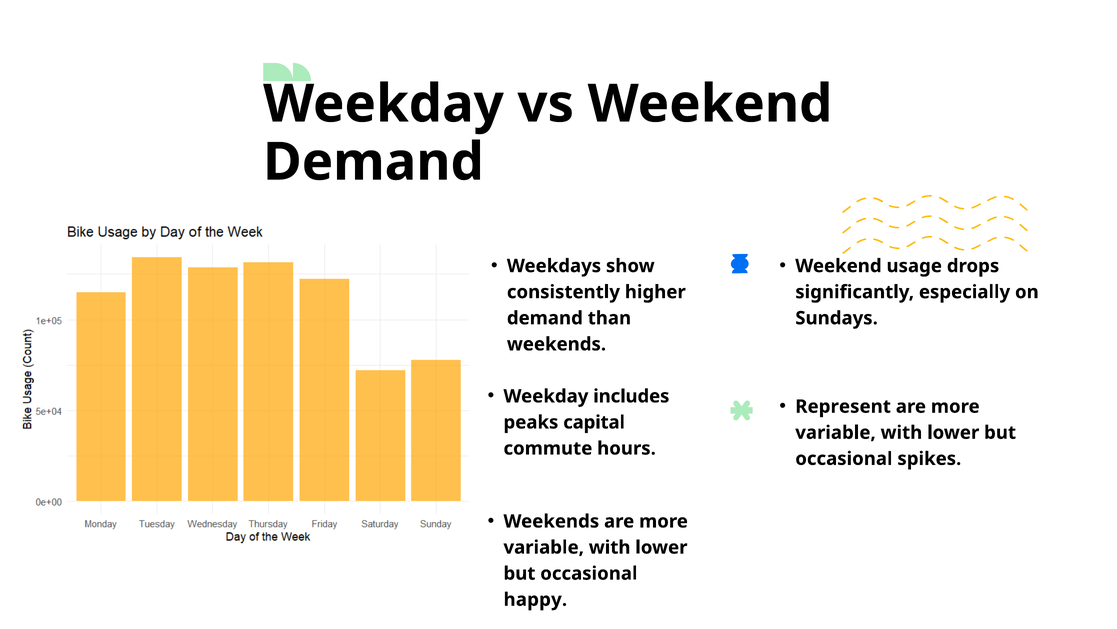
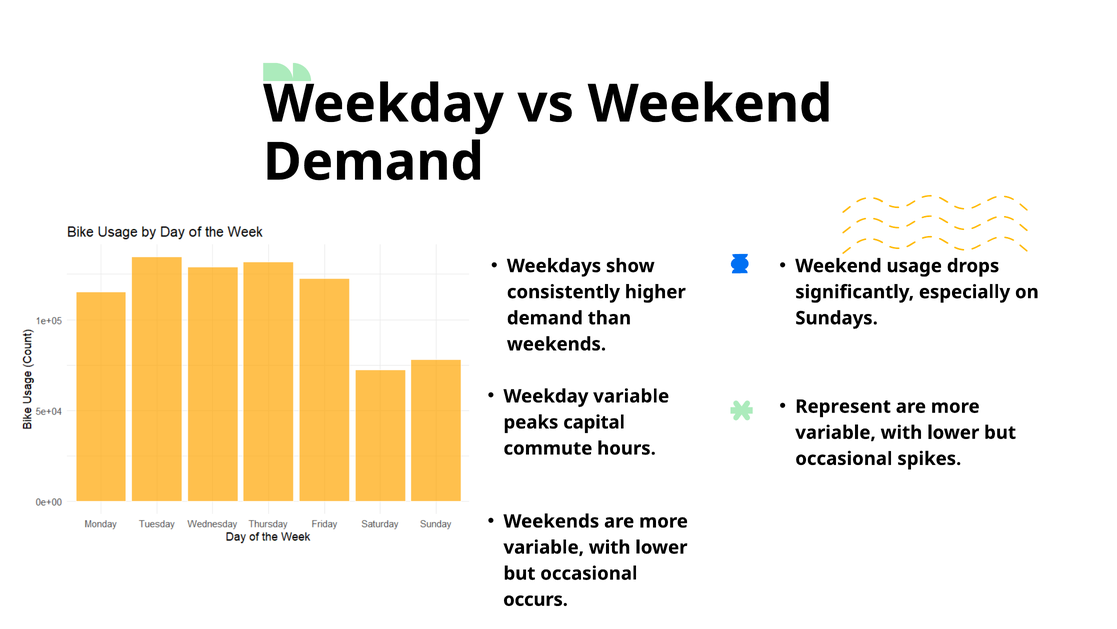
Weekday includes: includes -> variable
happy: happy -> occurs
